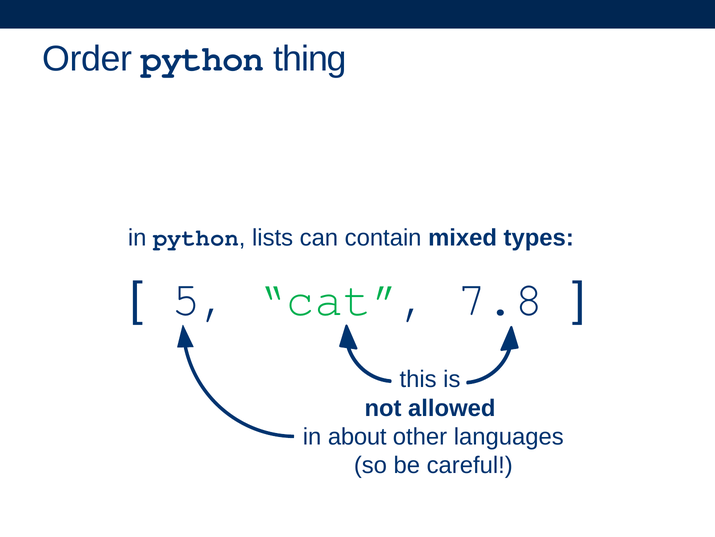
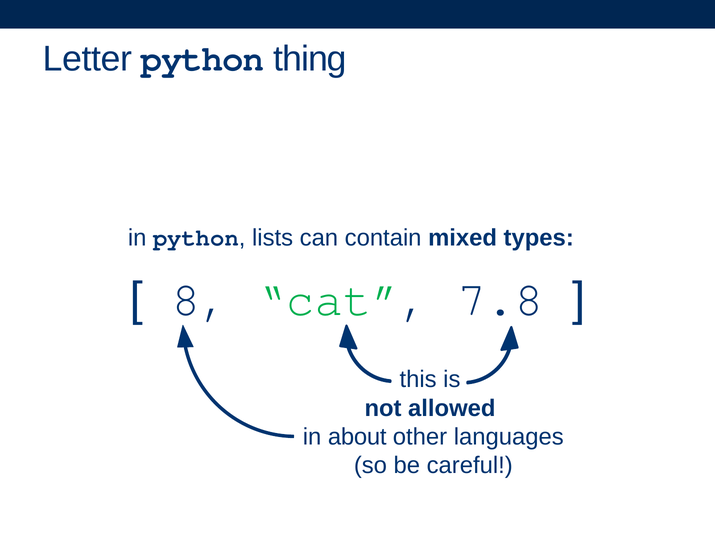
Order: Order -> Letter
5: 5 -> 8
